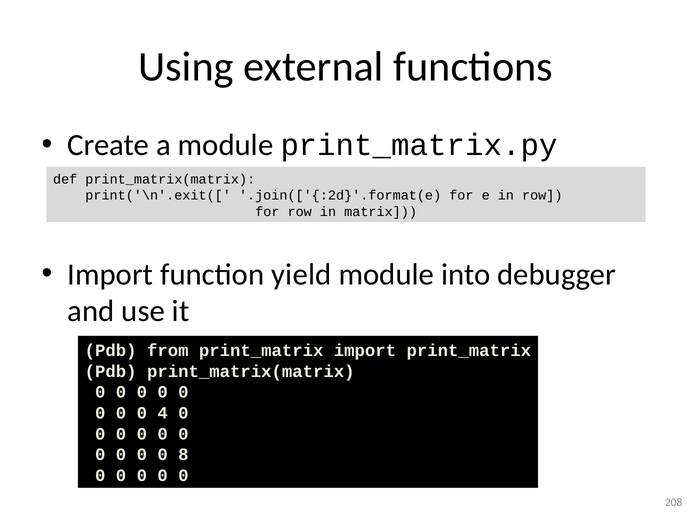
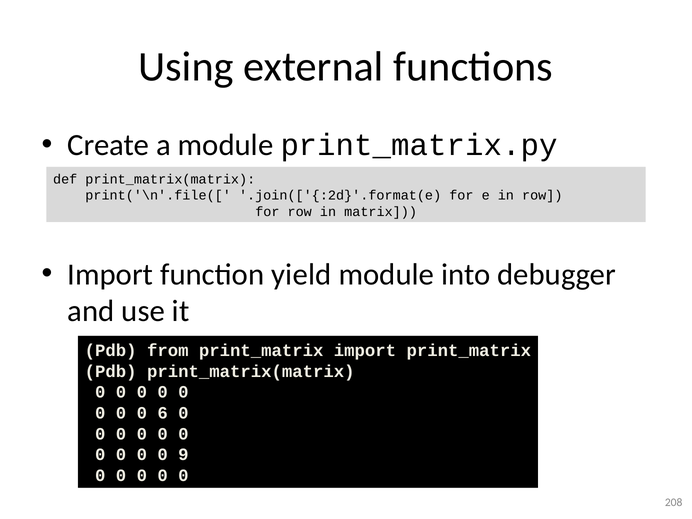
print('\n'.exit([: print('\n'.exit([ -> print('\n'.file([
4: 4 -> 6
8: 8 -> 9
